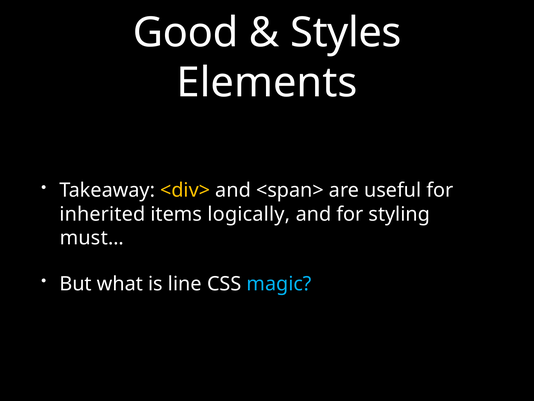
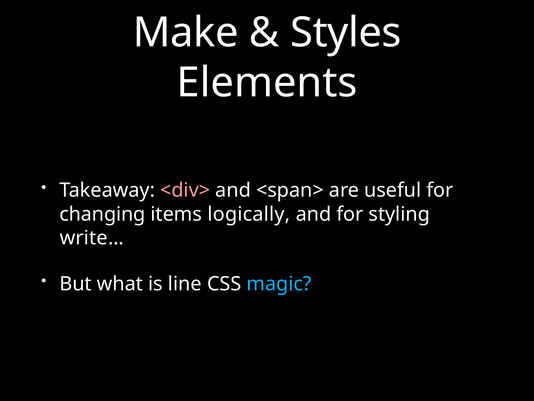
Good: Good -> Make
<div> colour: yellow -> pink
inherited: inherited -> changing
must…: must… -> write…
